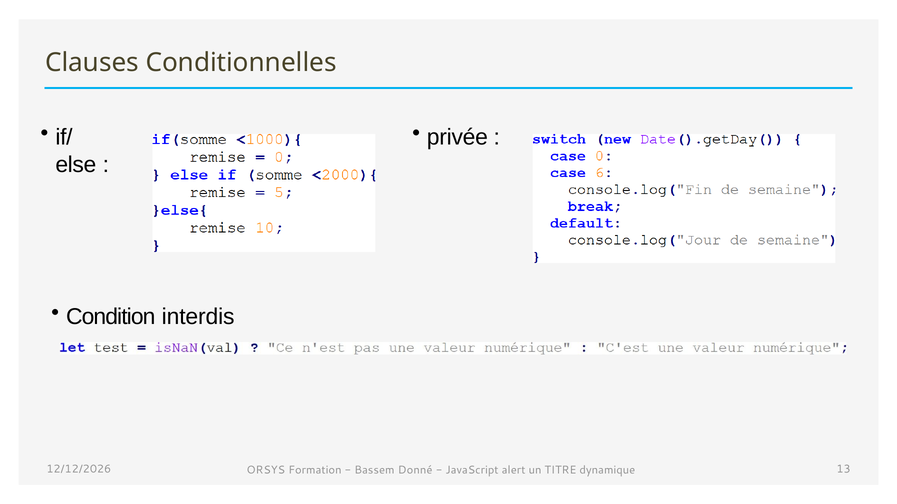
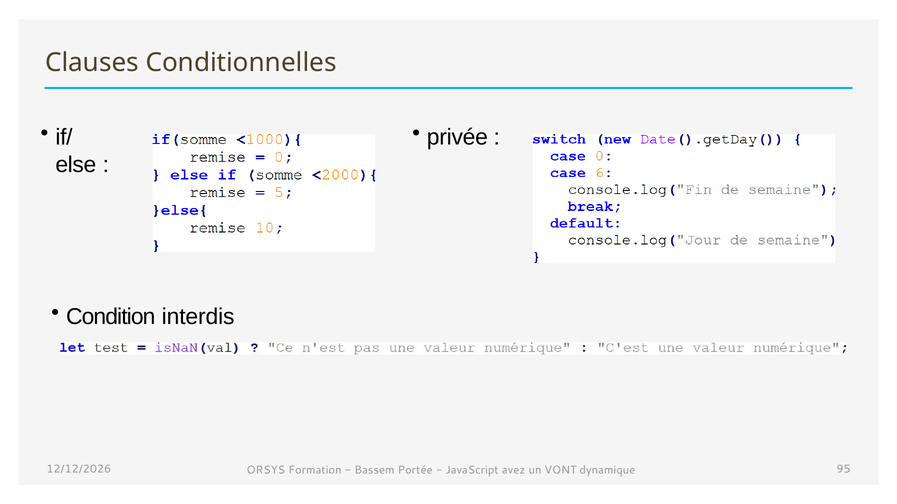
Donné: Donné -> Portée
alert: alert -> avez
TITRE: TITRE -> VONT
13: 13 -> 95
